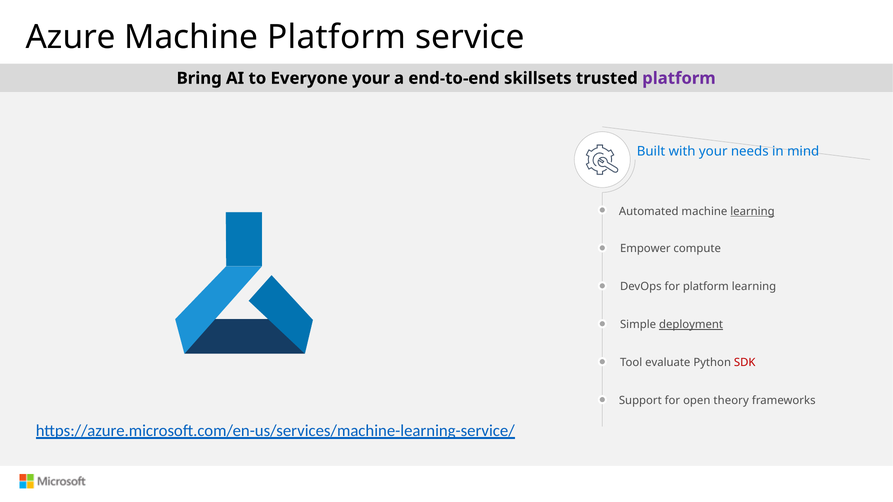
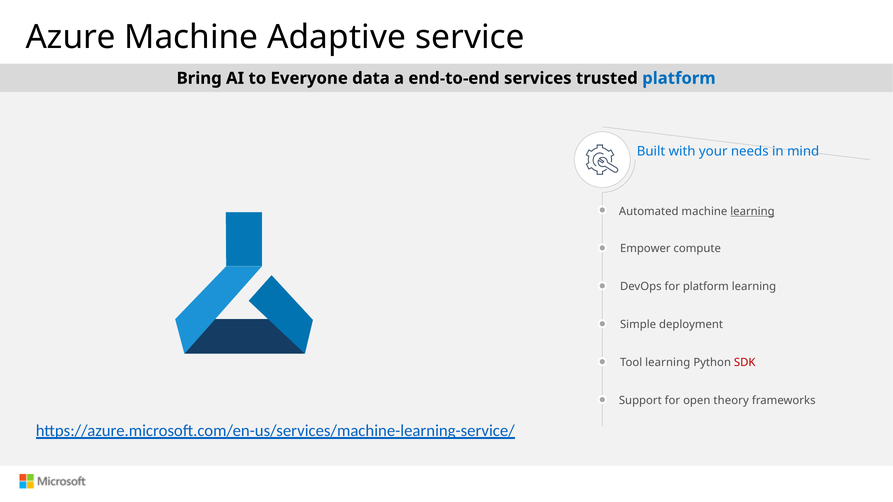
Machine Platform: Platform -> Adaptive
Everyone your: your -> data
skillsets: skillsets -> services
platform at (679, 78) colour: purple -> blue
deployment underline: present -> none
Tool evaluate: evaluate -> learning
